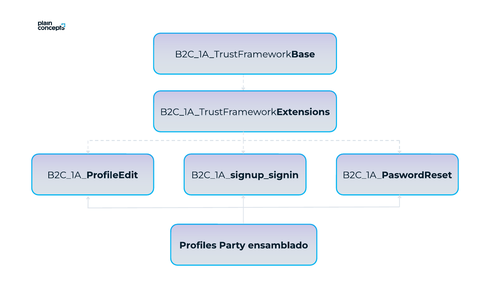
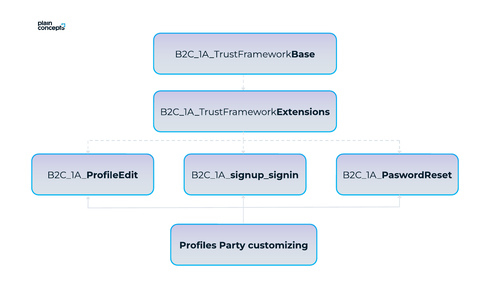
ensamblado: ensamblado -> customizing
